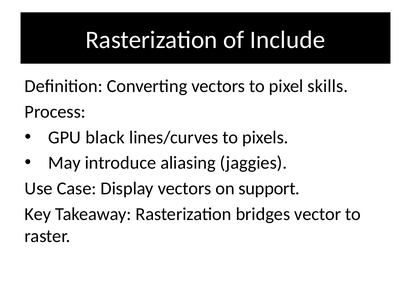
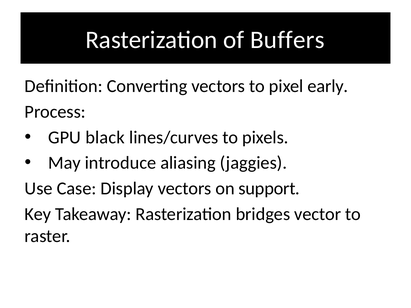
Include: Include -> Buffers
skills: skills -> early
